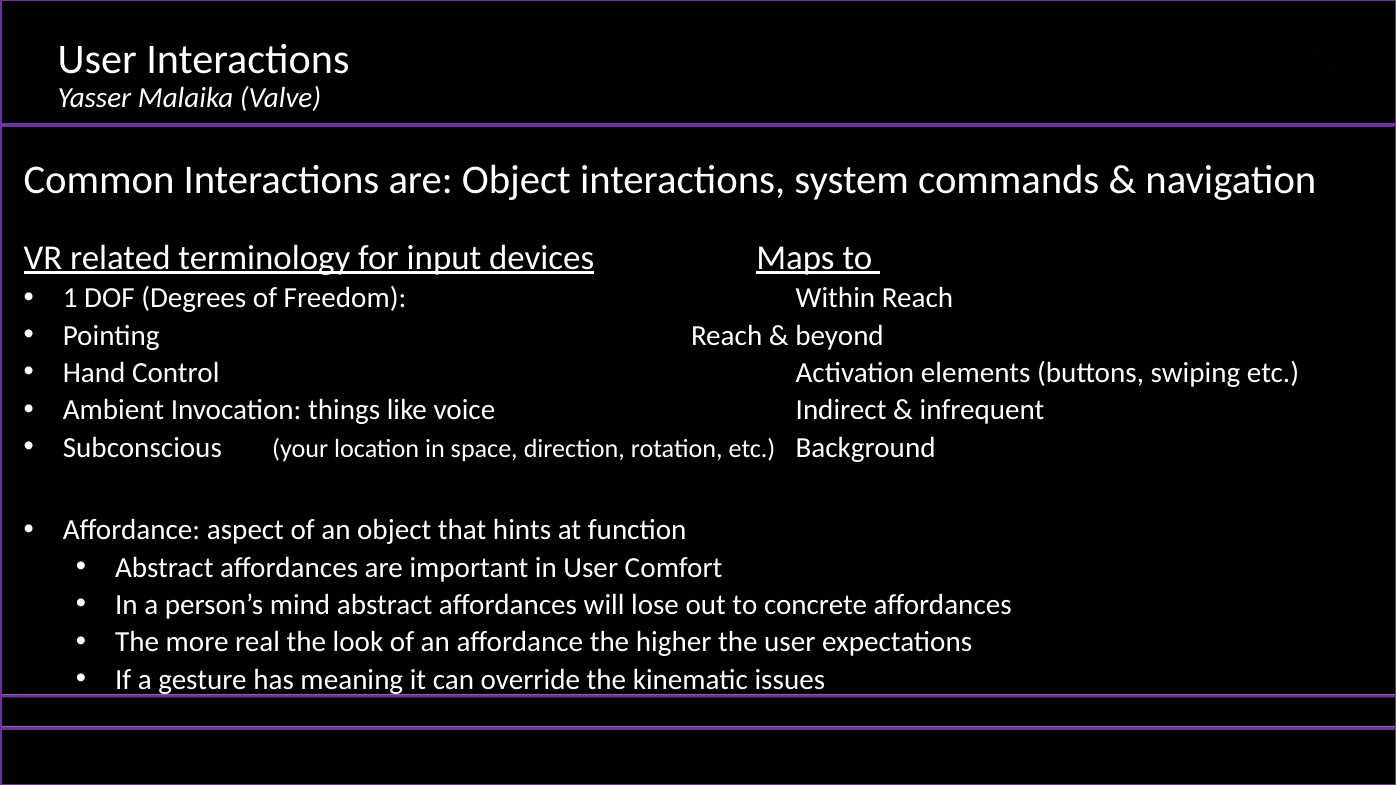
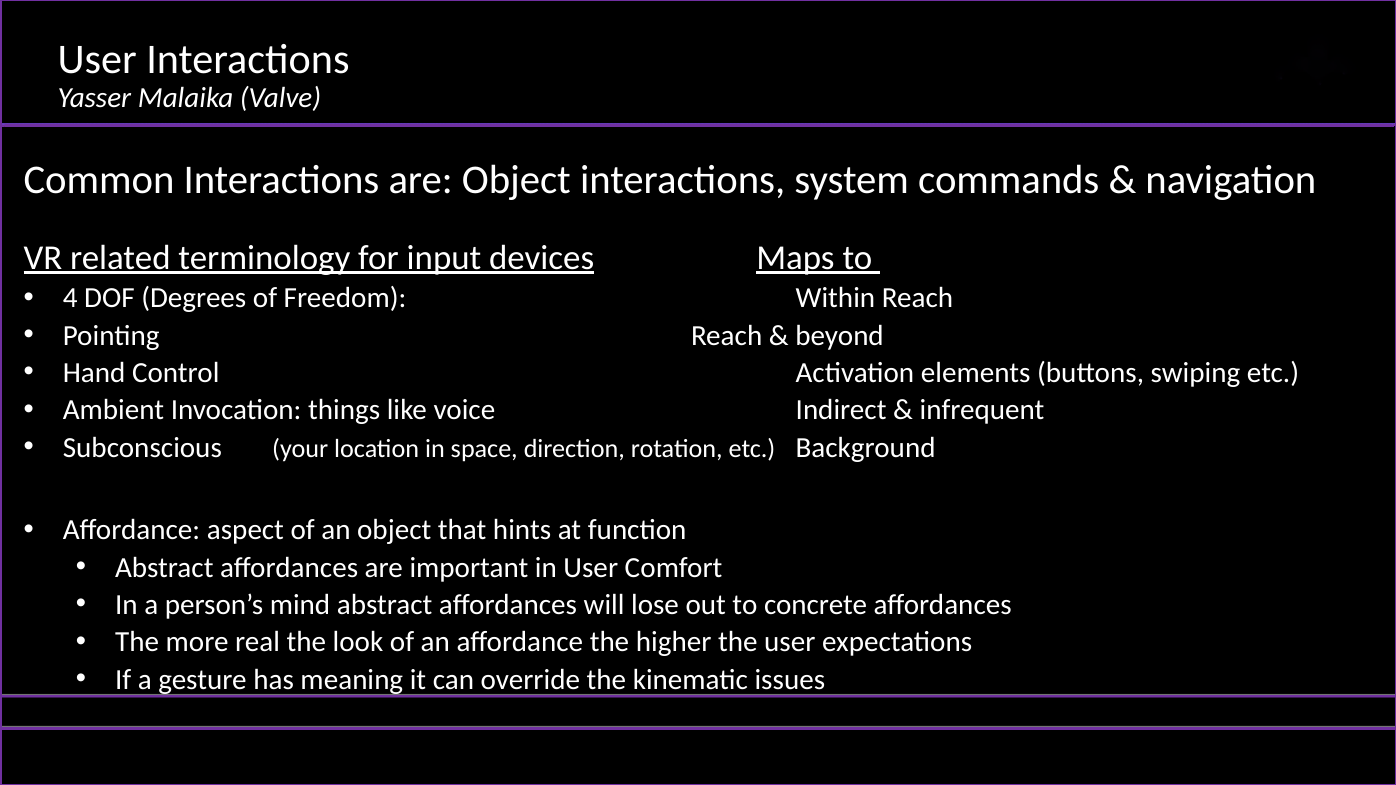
1: 1 -> 4
